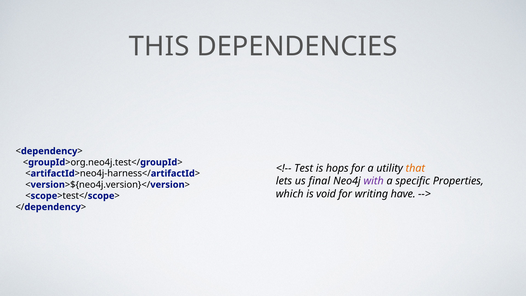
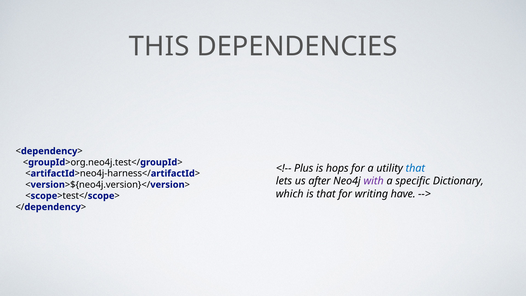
Test: Test -> Plus
that at (415, 168) colour: orange -> blue
final: final -> after
Properties: Properties -> Dictionary
is void: void -> that
